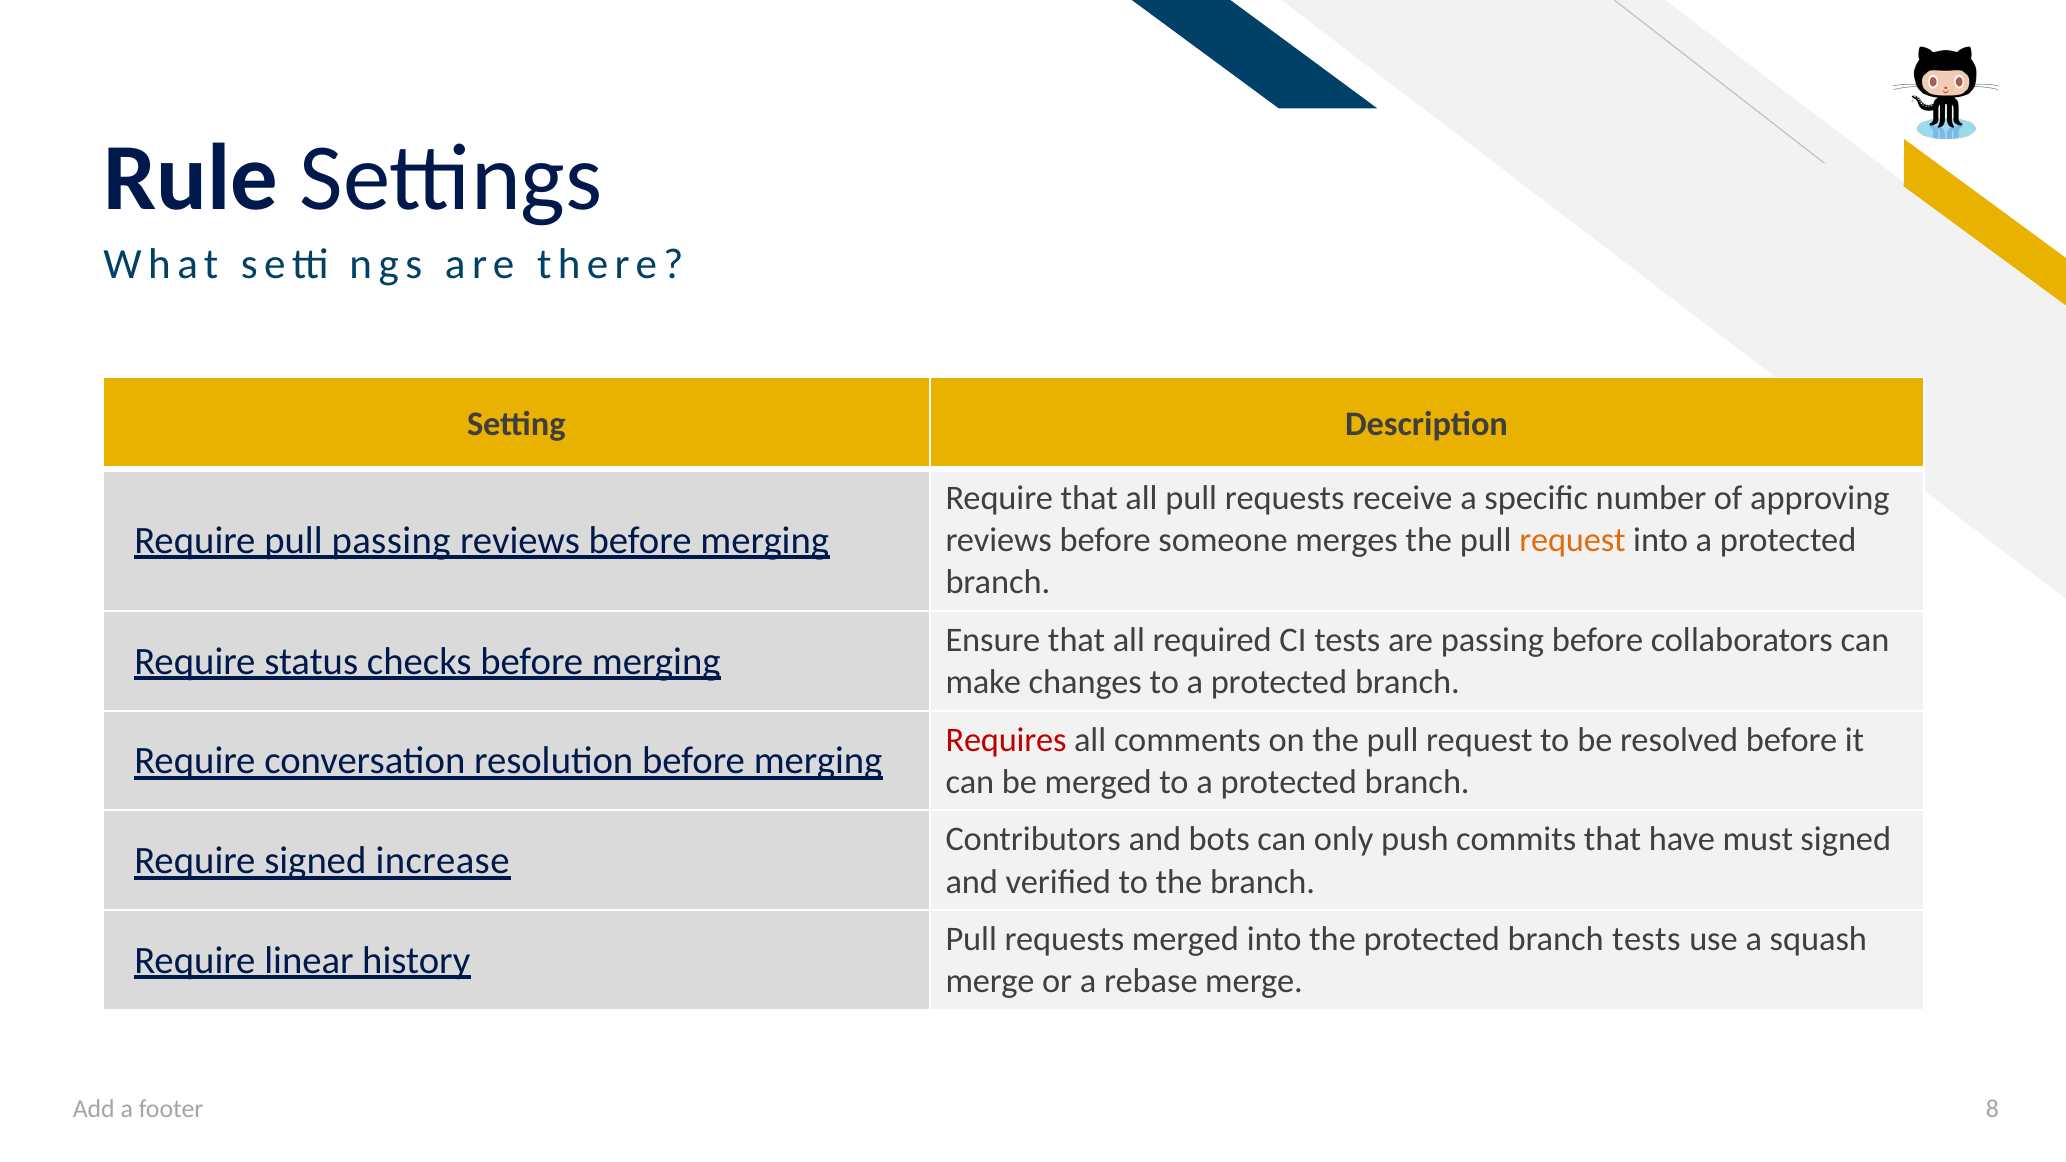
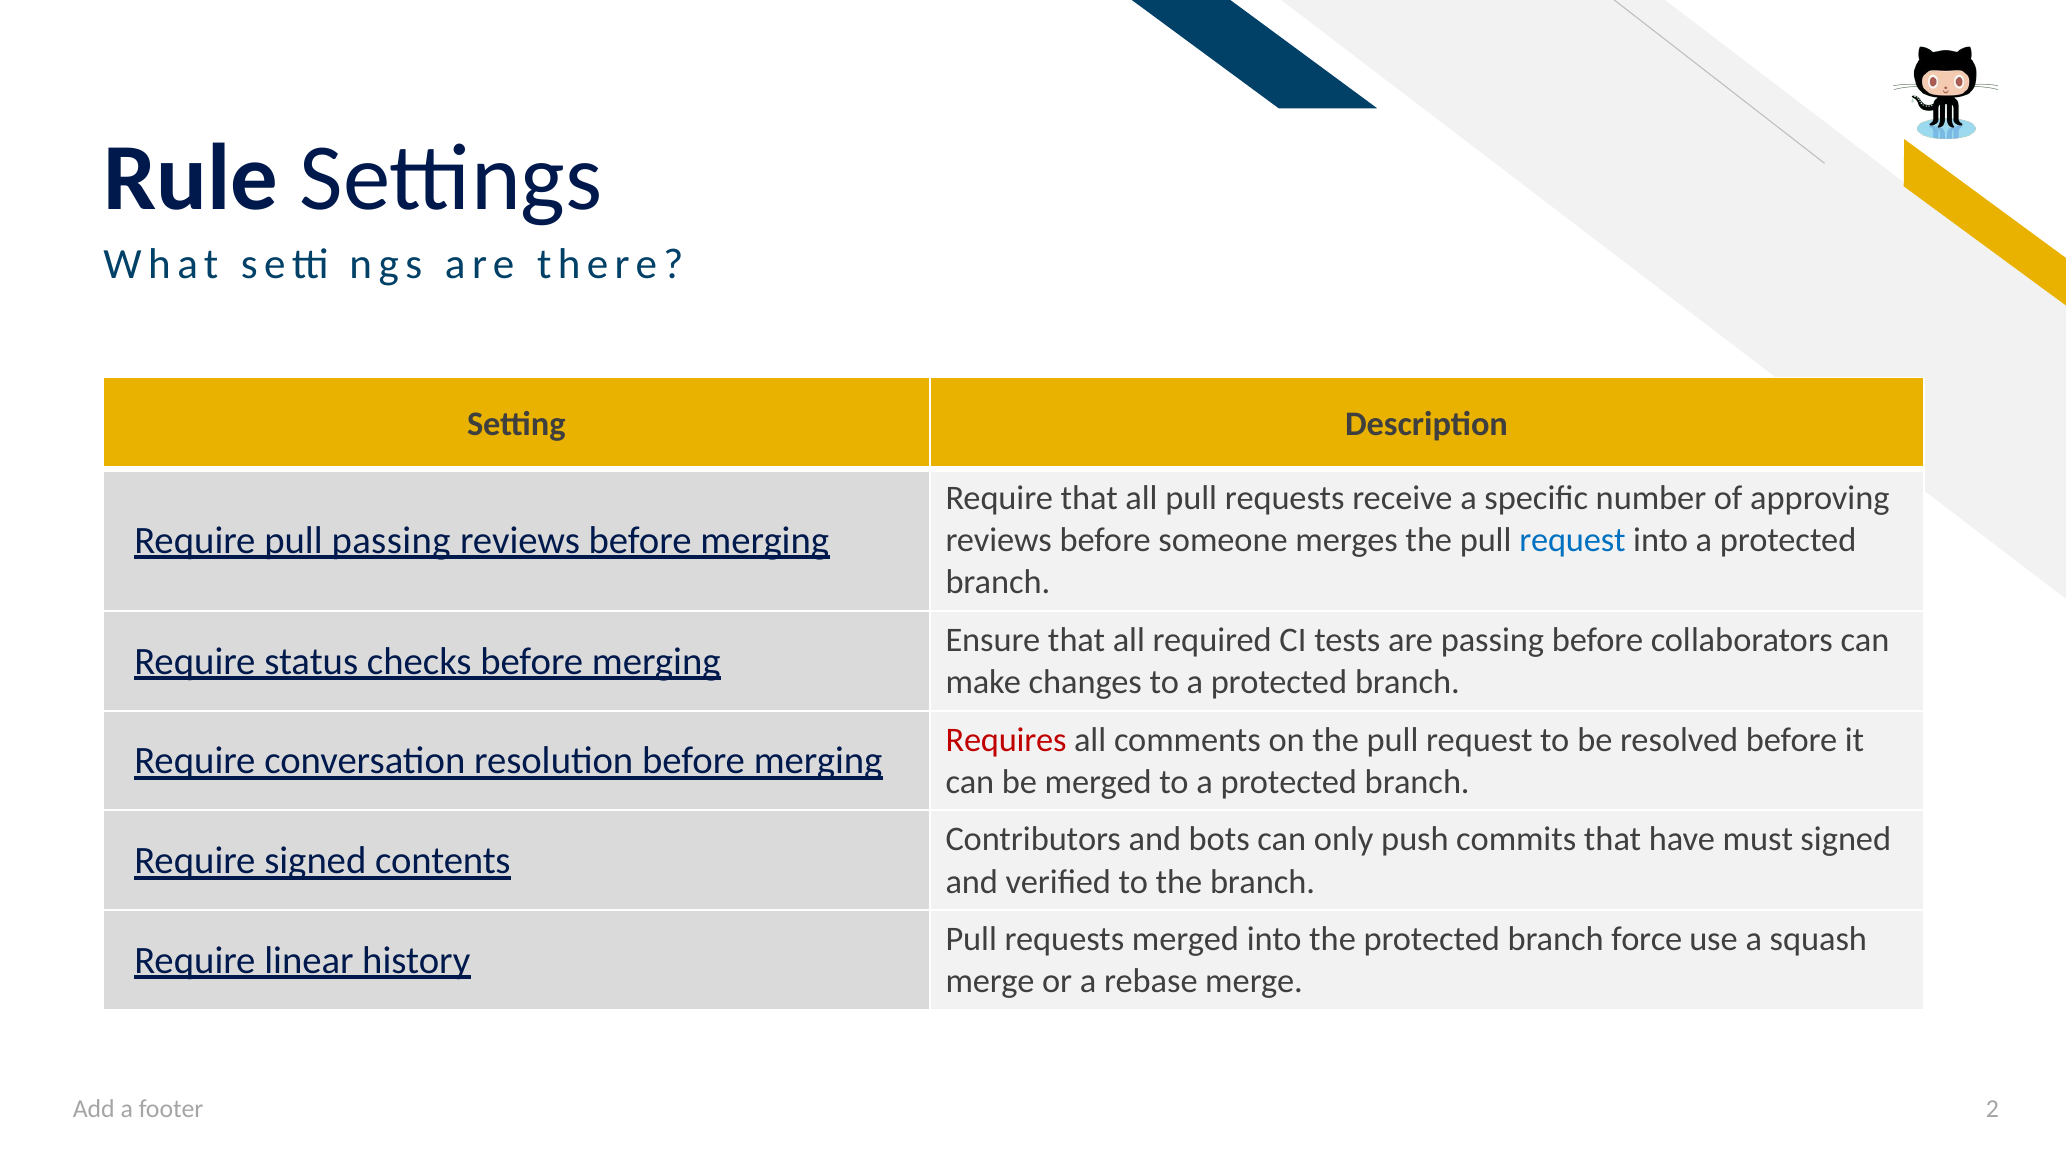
request at (1572, 540) colour: orange -> blue
increase: increase -> contents
branch tests: tests -> force
8: 8 -> 2
